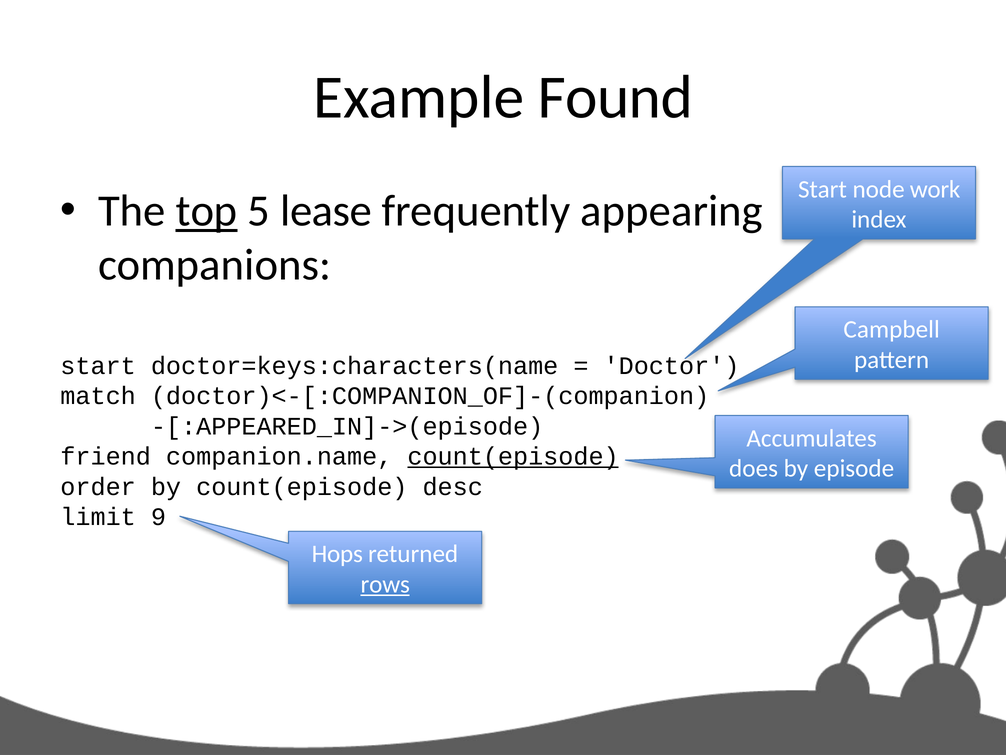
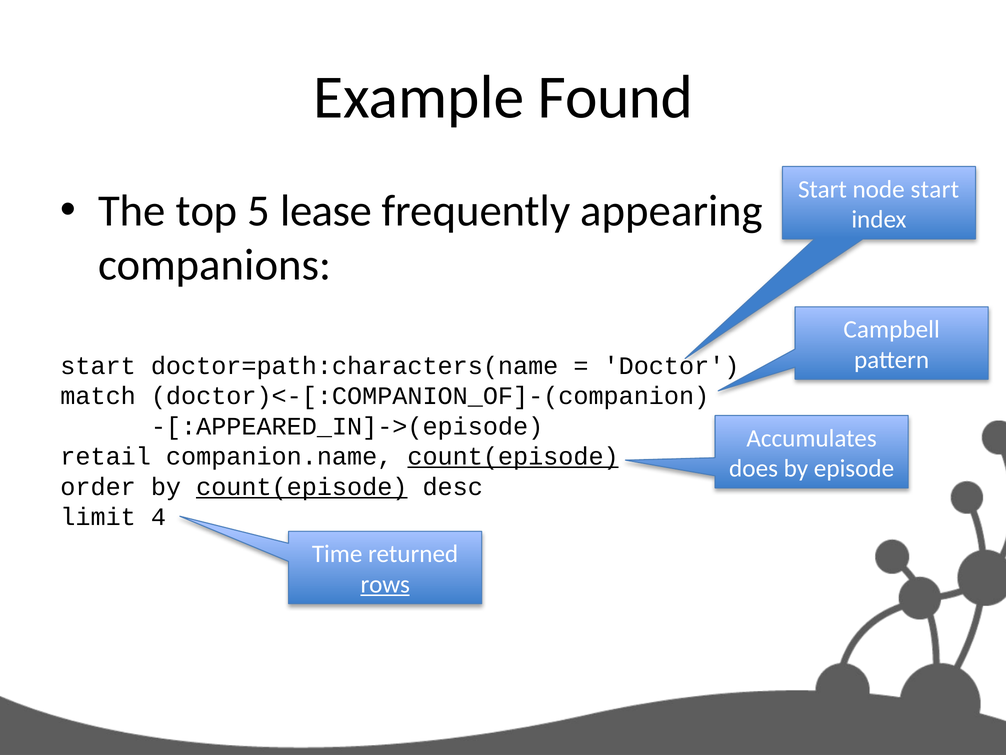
node work: work -> start
top underline: present -> none
doctor=keys:characters(name: doctor=keys:characters(name -> doctor=path:characters(name
friend: friend -> retail
count(episode at (302, 486) underline: none -> present
9: 9 -> 4
Hops: Hops -> Time
